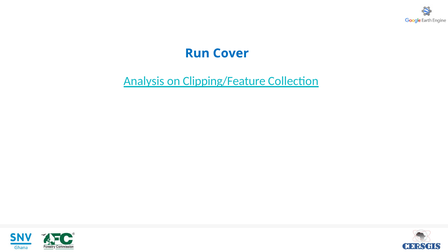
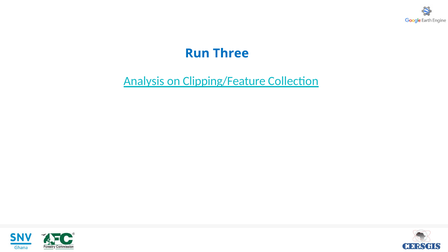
Cover: Cover -> Three
